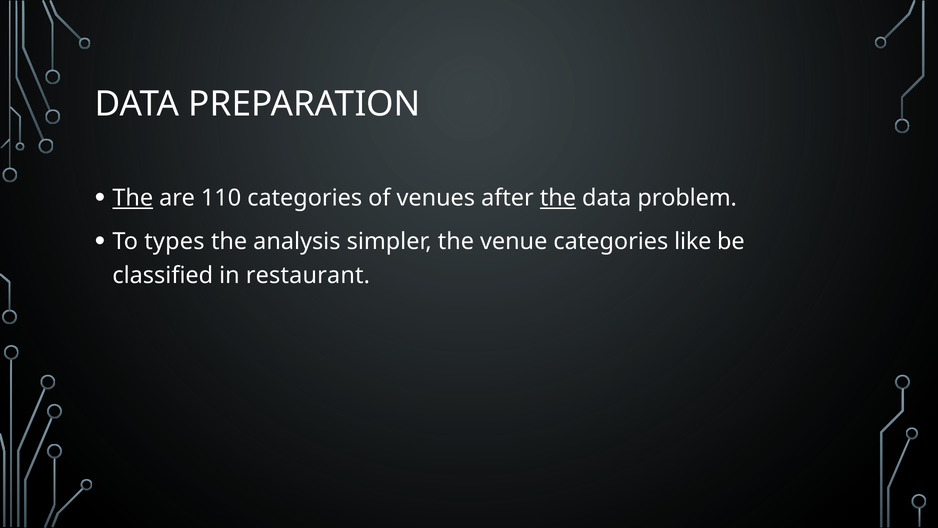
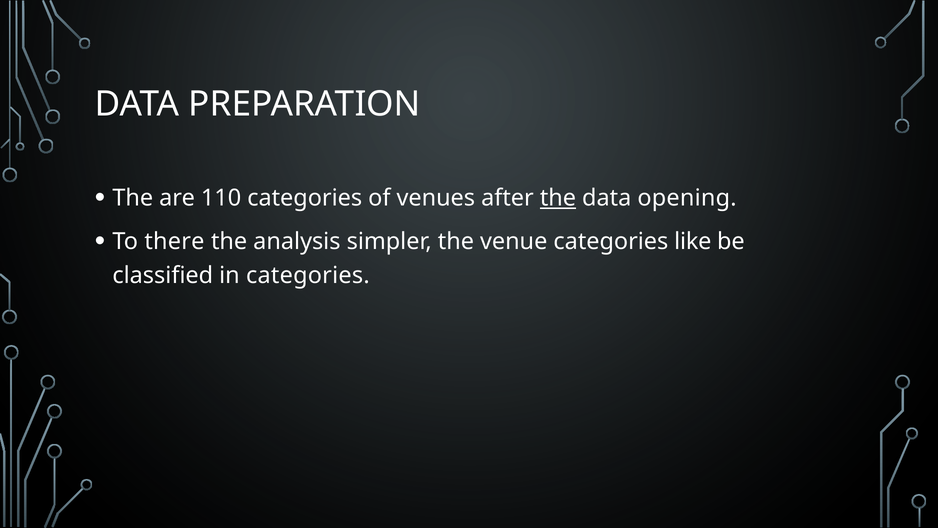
The at (133, 198) underline: present -> none
problem: problem -> opening
types: types -> there
in restaurant: restaurant -> categories
